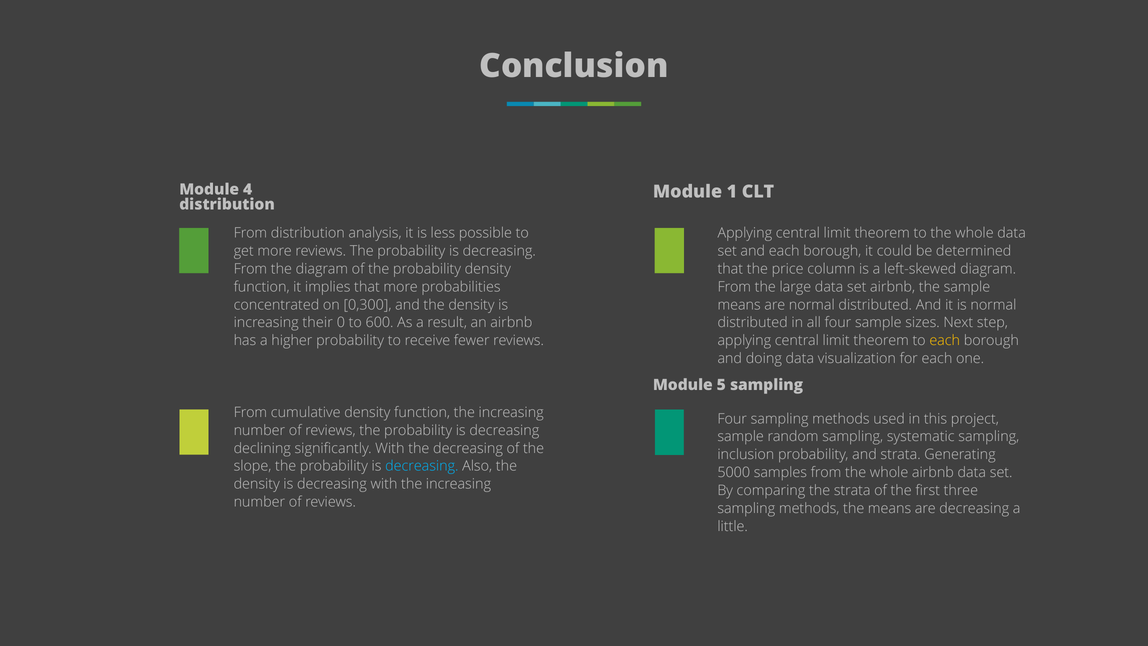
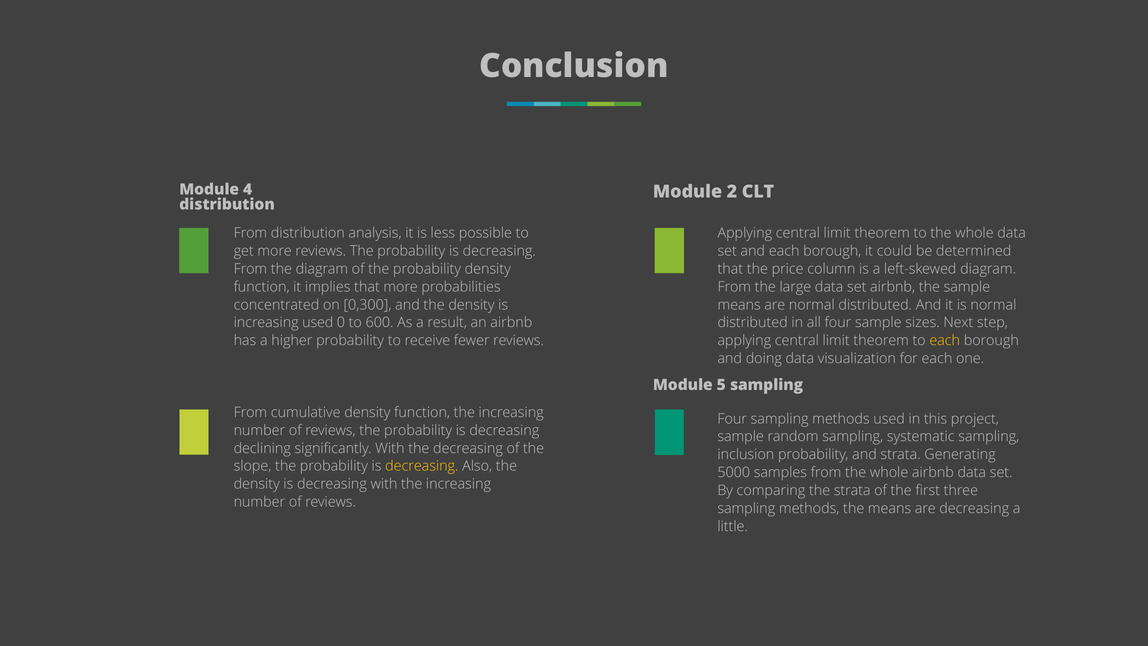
1: 1 -> 2
increasing their: their -> used
decreasing at (422, 466) colour: light blue -> yellow
